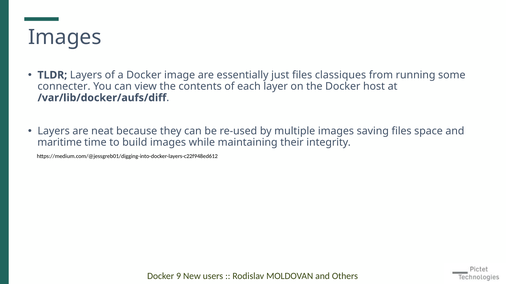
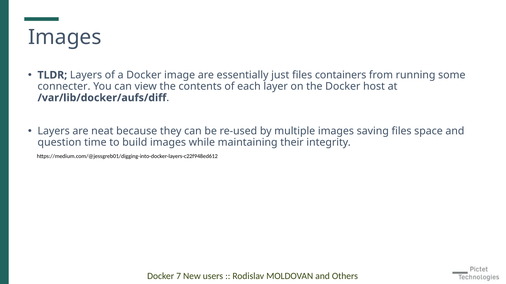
classiques: classiques -> containers
maritime: maritime -> question
9: 9 -> 7
